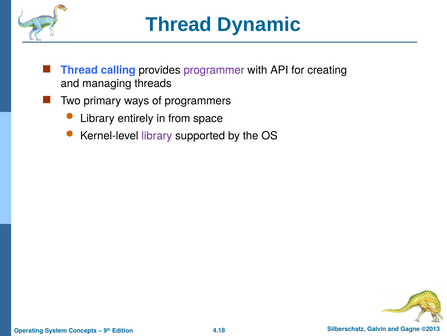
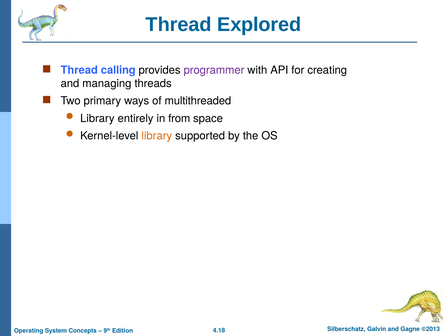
Dynamic: Dynamic -> Explored
programmers: programmers -> multithreaded
library at (157, 135) colour: purple -> orange
